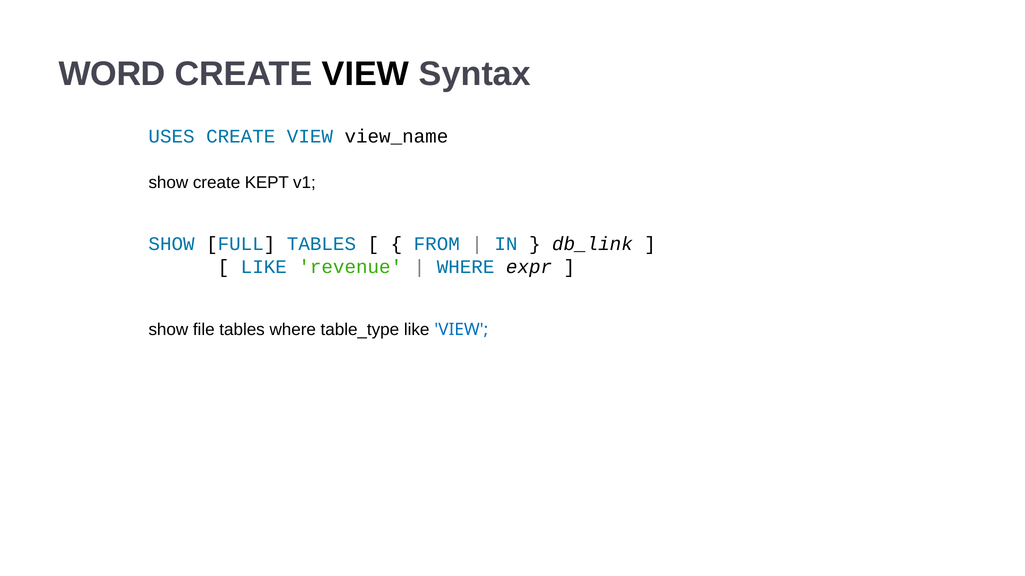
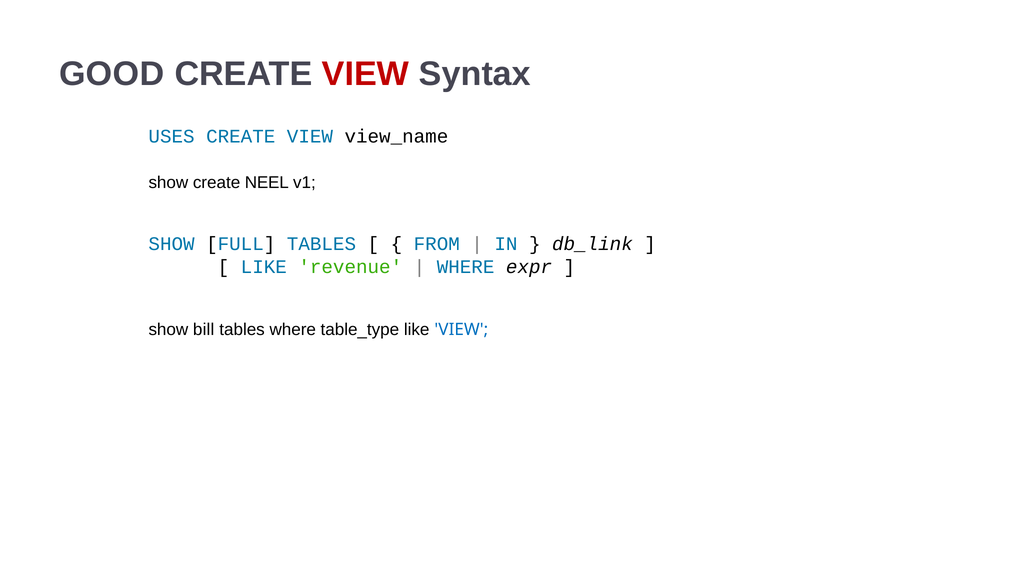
WORD: WORD -> GOOD
VIEW at (366, 74) colour: black -> red
KEPT: KEPT -> NEEL
file: file -> bill
